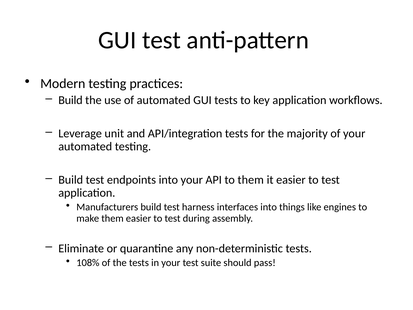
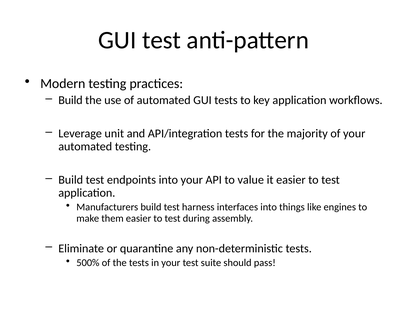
to them: them -> value
108%: 108% -> 500%
